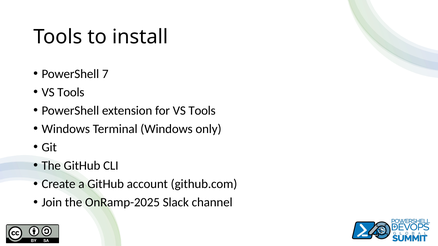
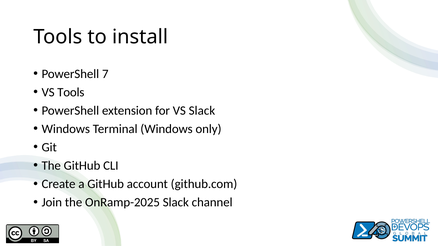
for VS Tools: Tools -> Slack
